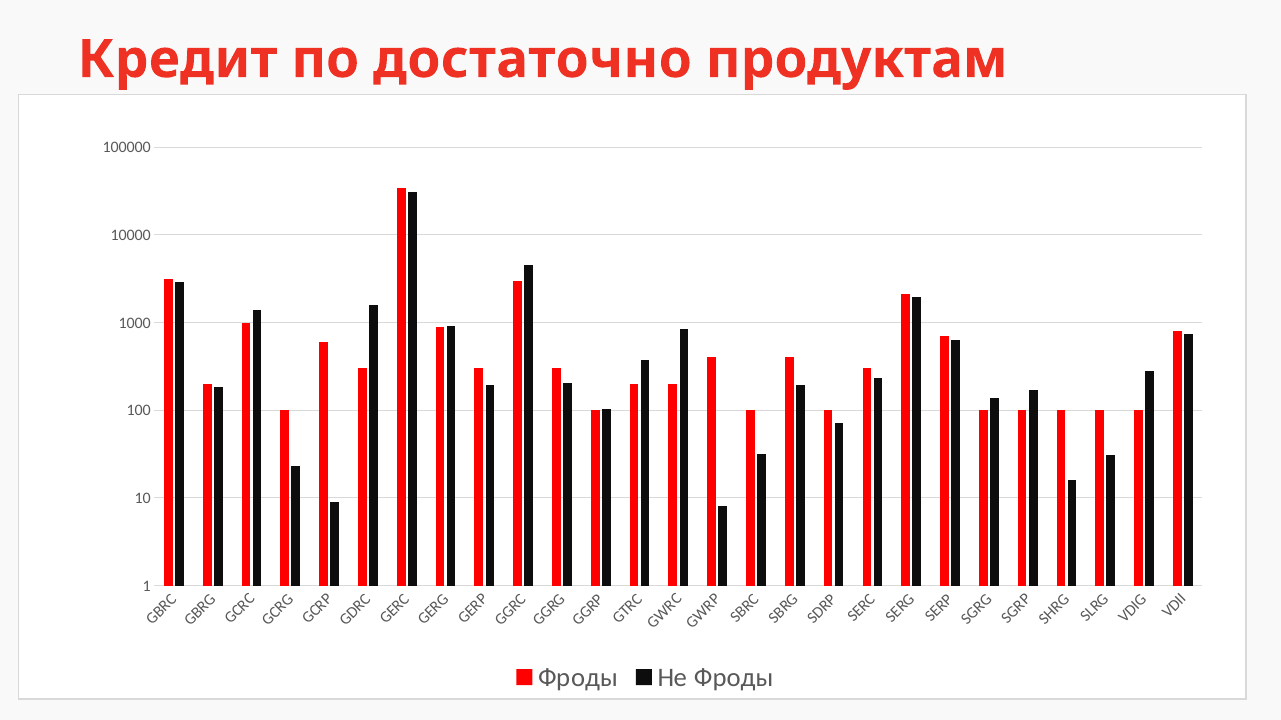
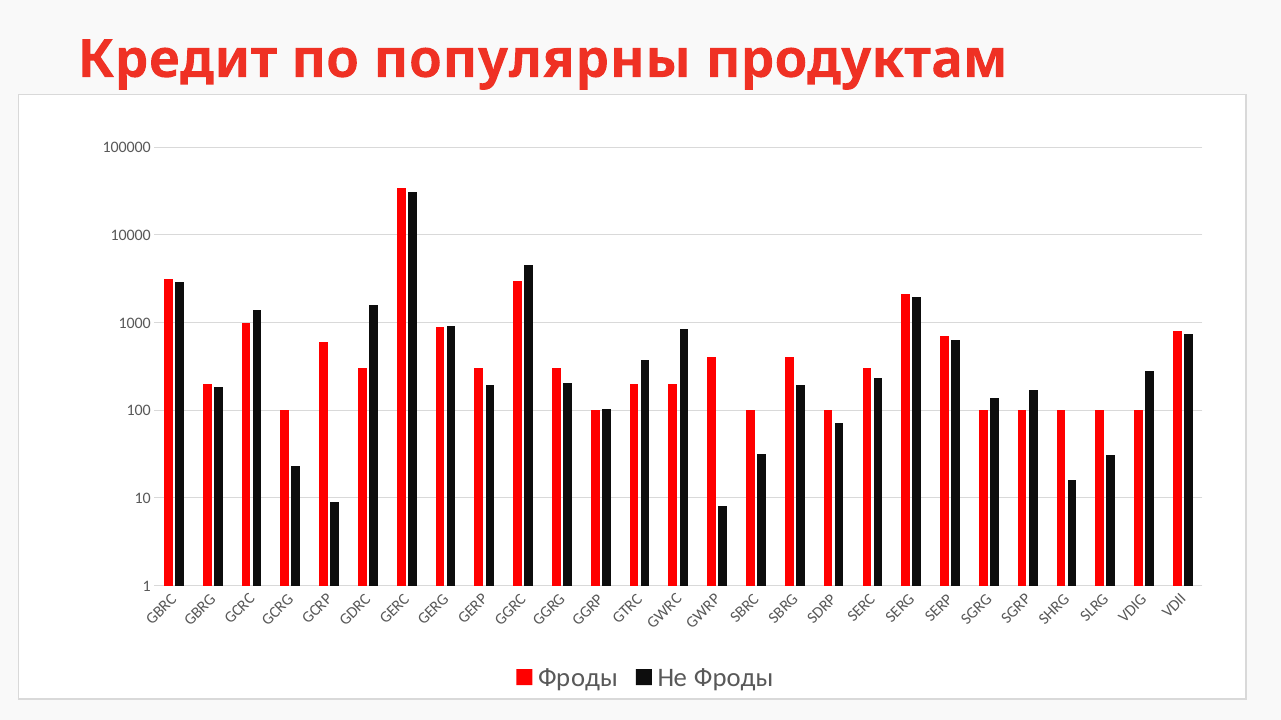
достаточно: достаточно -> популярны
